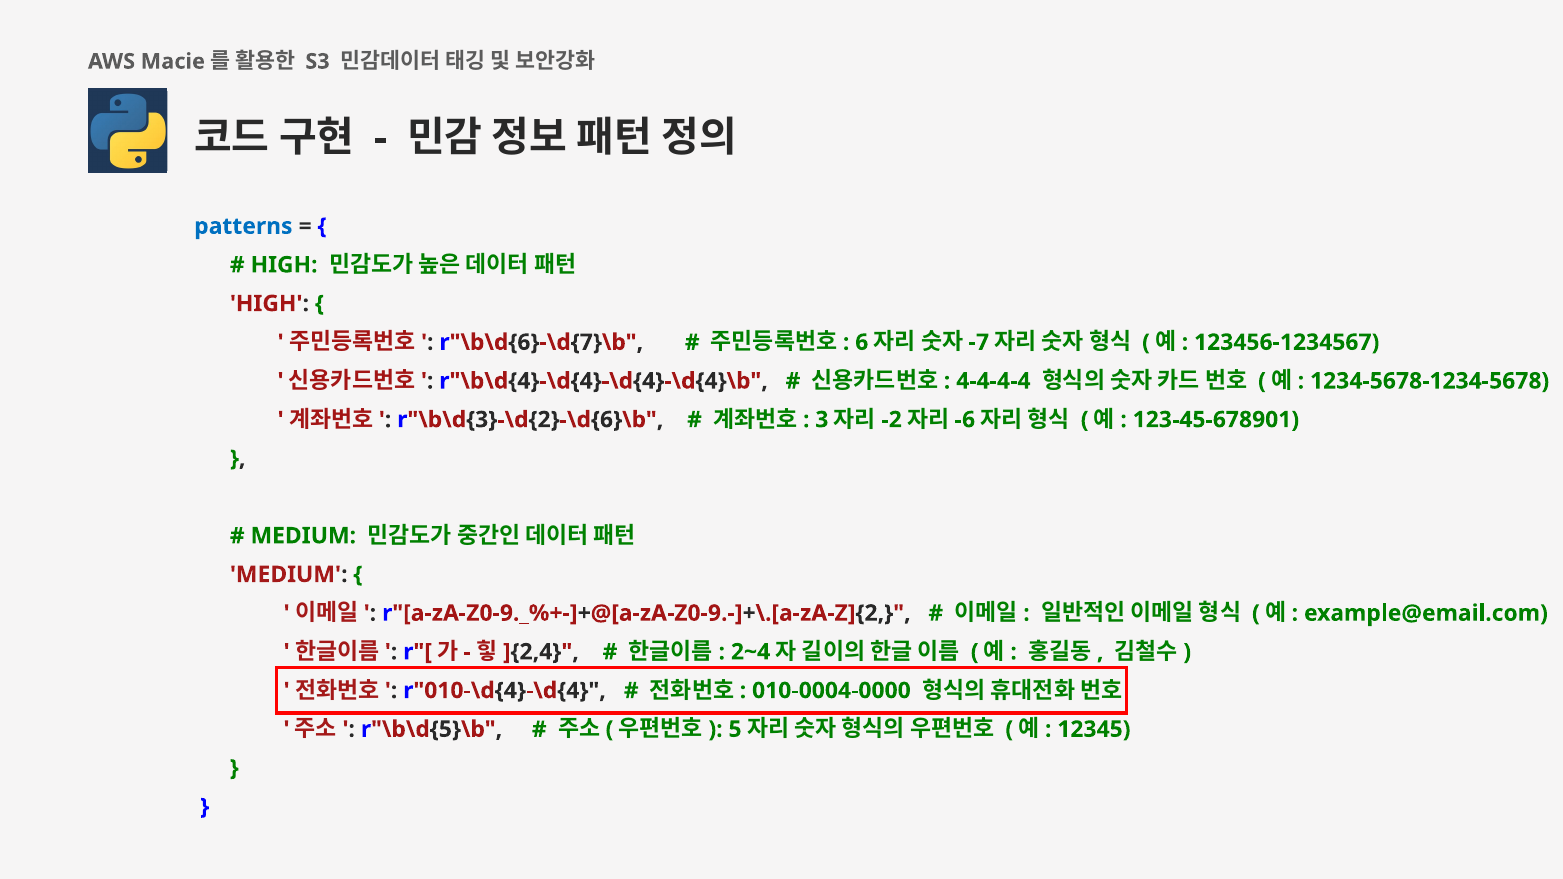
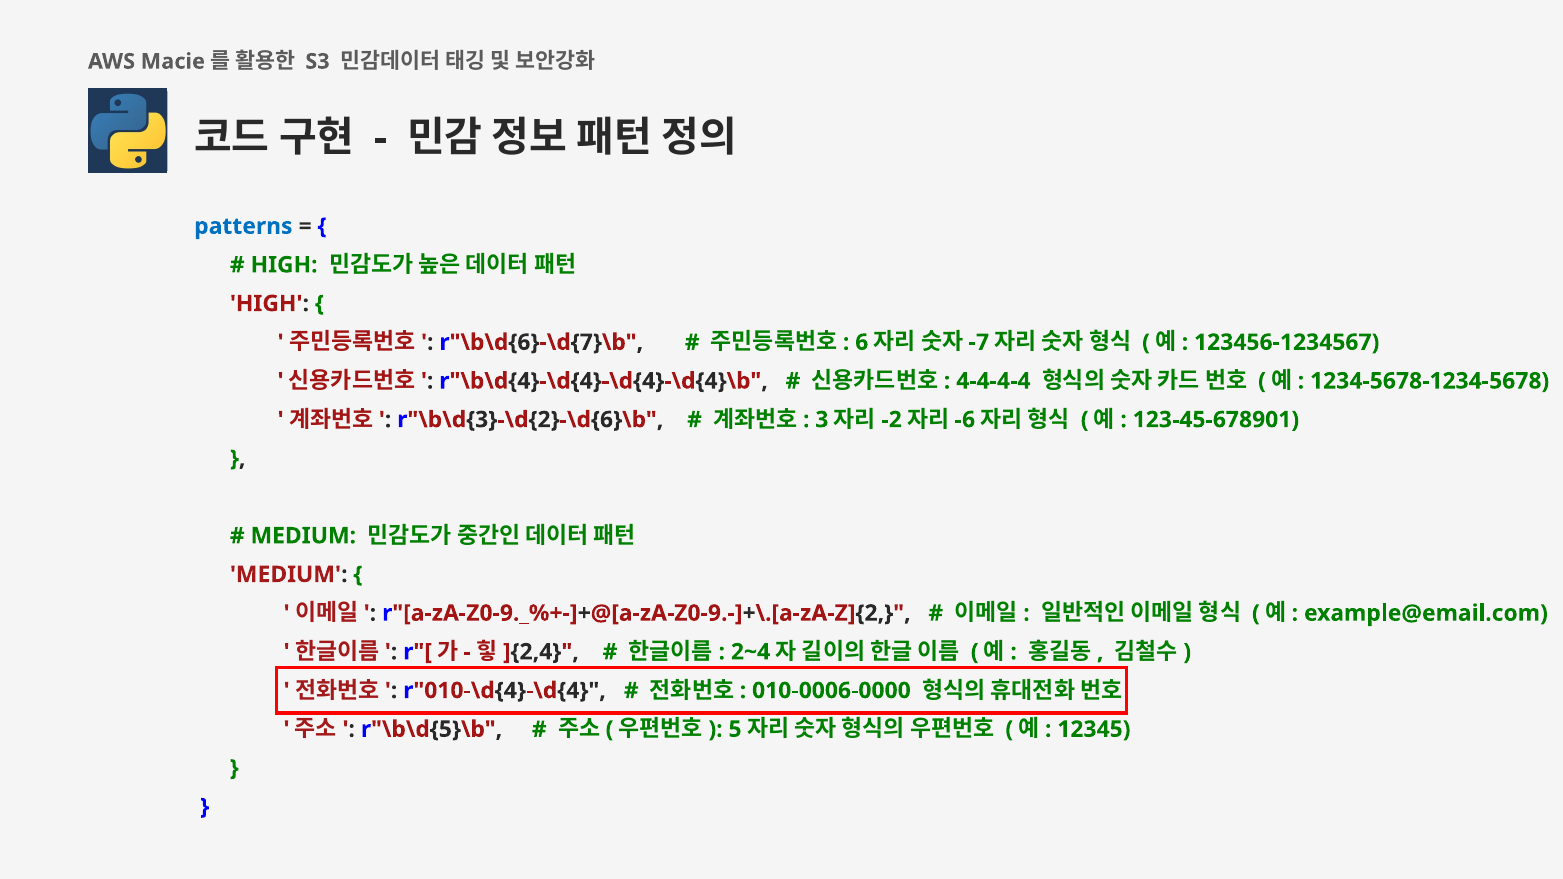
010-0004-0000: 010-0004-0000 -> 010-0006-0000
